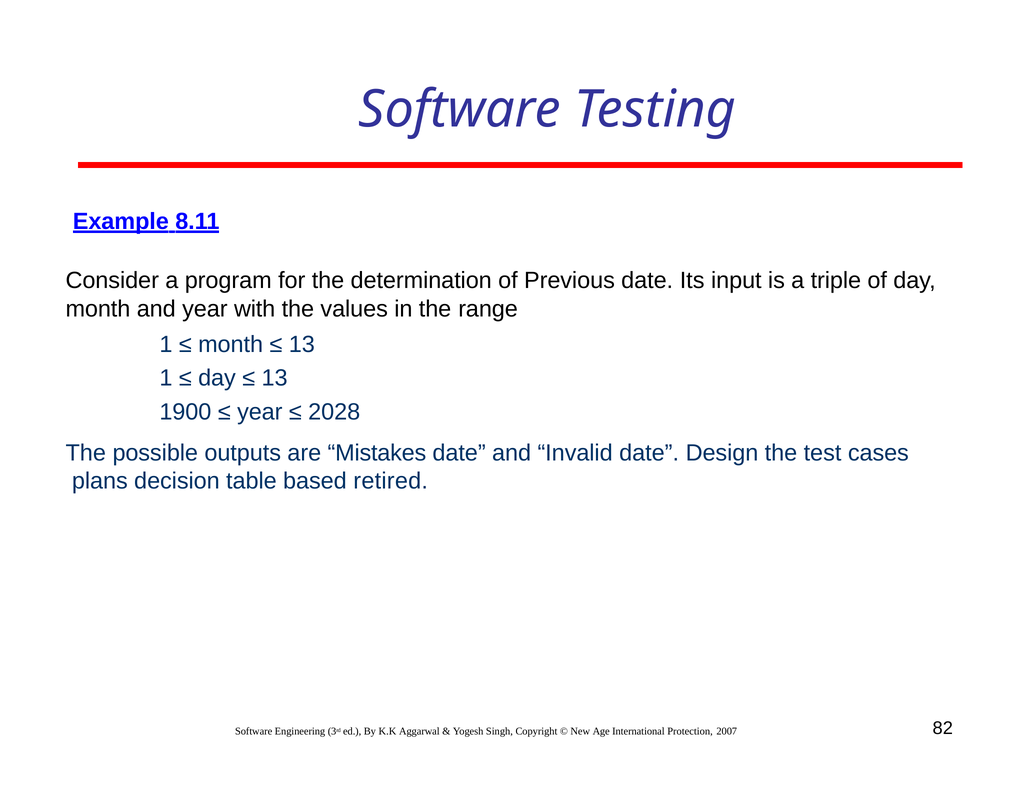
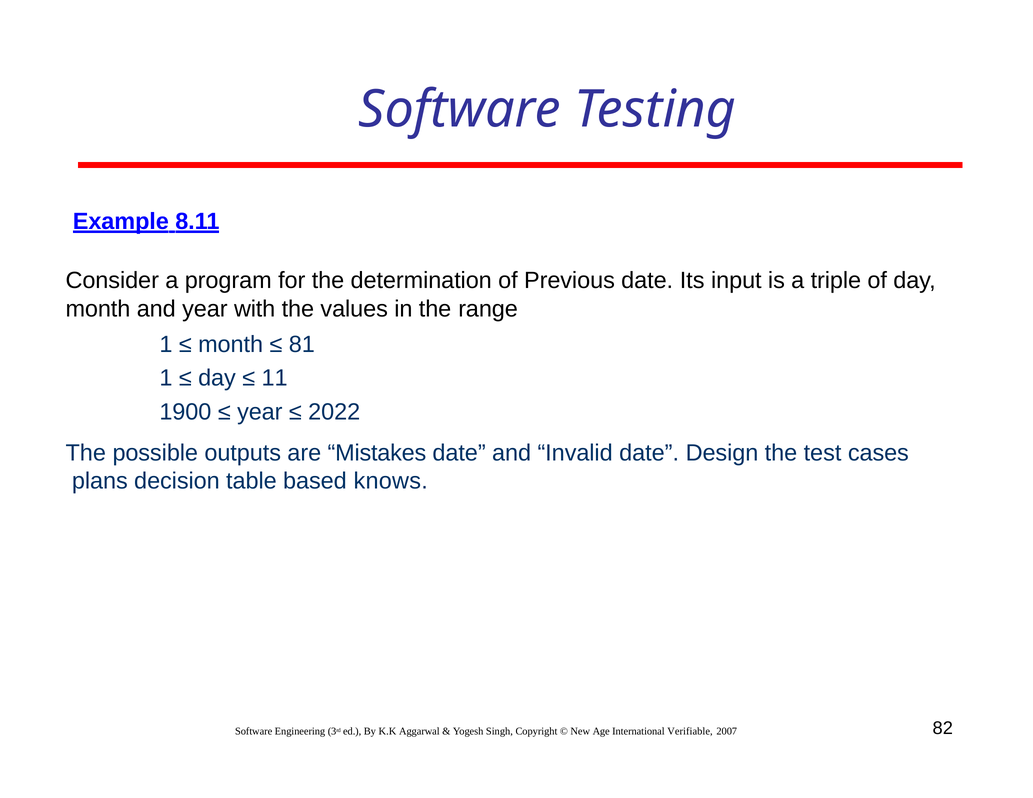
13 at (302, 344): 13 -> 81
13 at (275, 378): 13 -> 11
2028: 2028 -> 2022
retired: retired -> knows
Protection: Protection -> Verifiable
